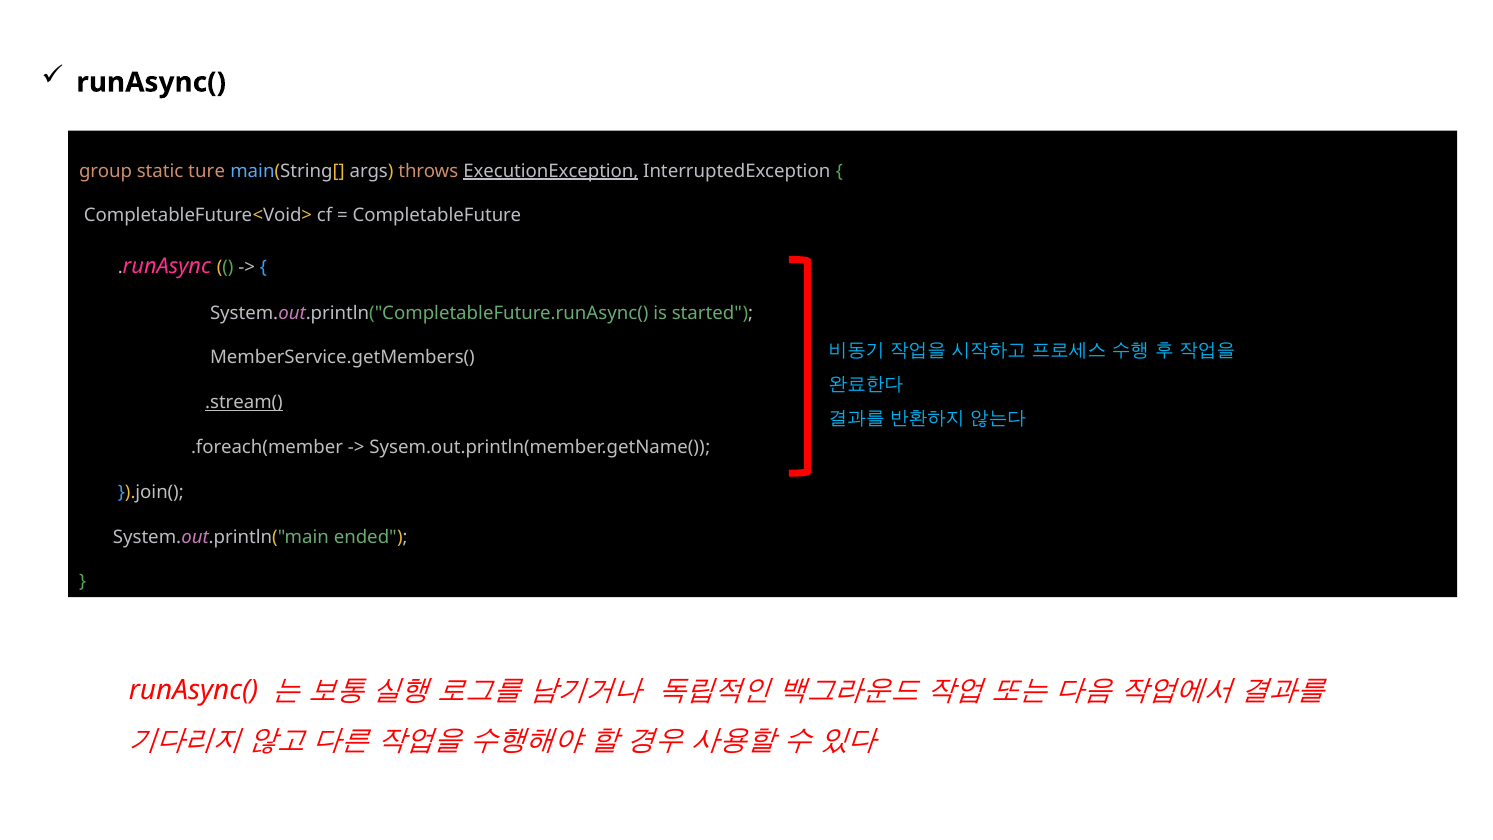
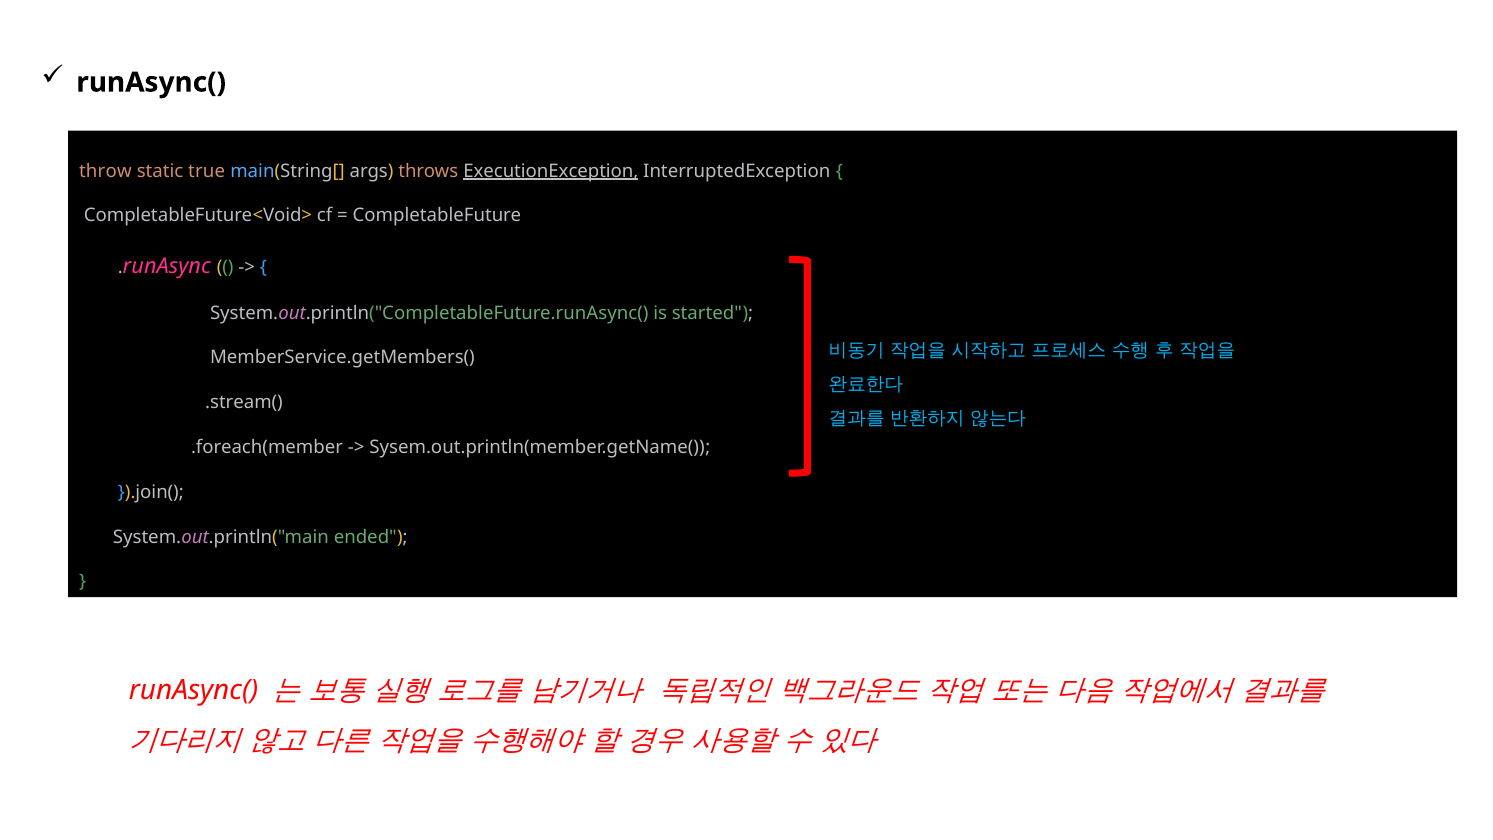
group: group -> throw
ture: ture -> true
.stream( underline: present -> none
